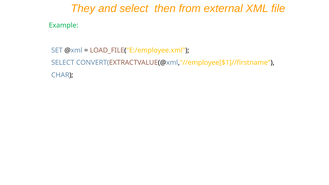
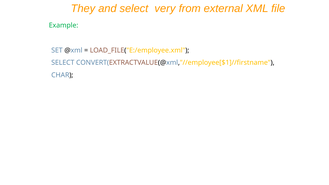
then: then -> very
